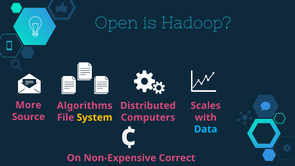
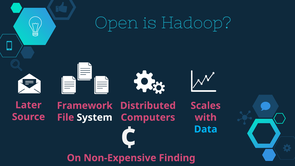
More: More -> Later
Algorithms: Algorithms -> Framework
System colour: yellow -> white
Correct: Correct -> Finding
